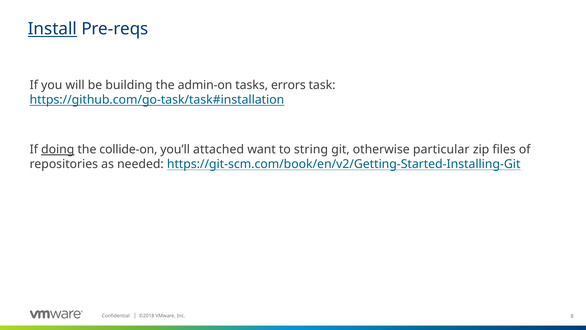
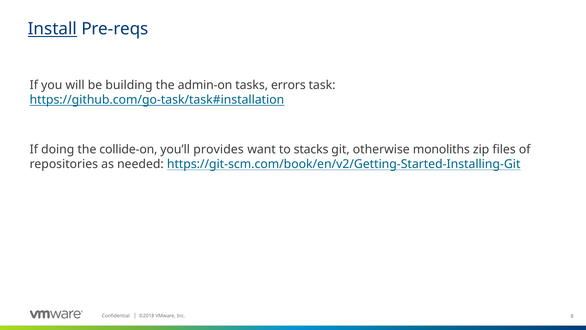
doing underline: present -> none
attached: attached -> provides
string: string -> stacks
particular: particular -> monoliths
